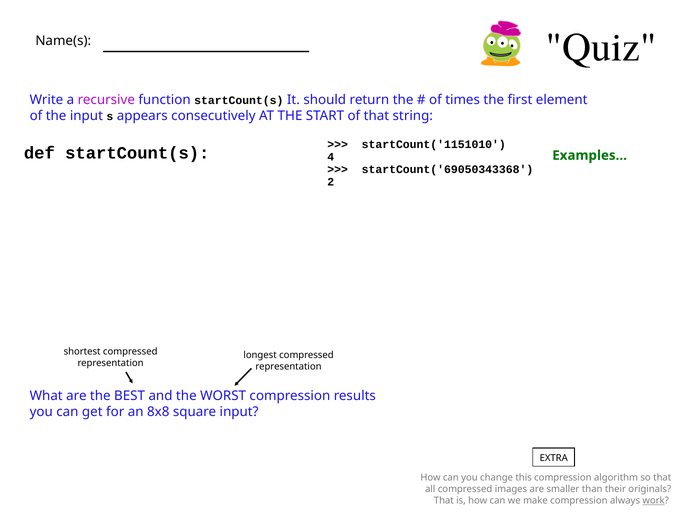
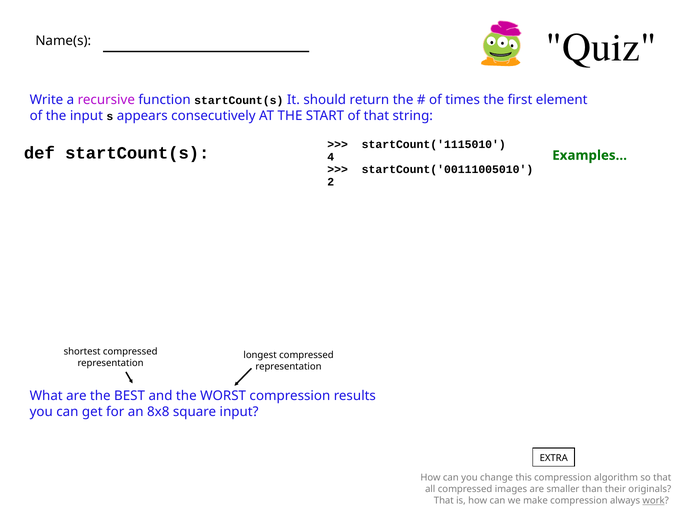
startCount('1151010: startCount('1151010 -> startCount('1115010
startCount('69050343368: startCount('69050343368 -> startCount('00111005010
